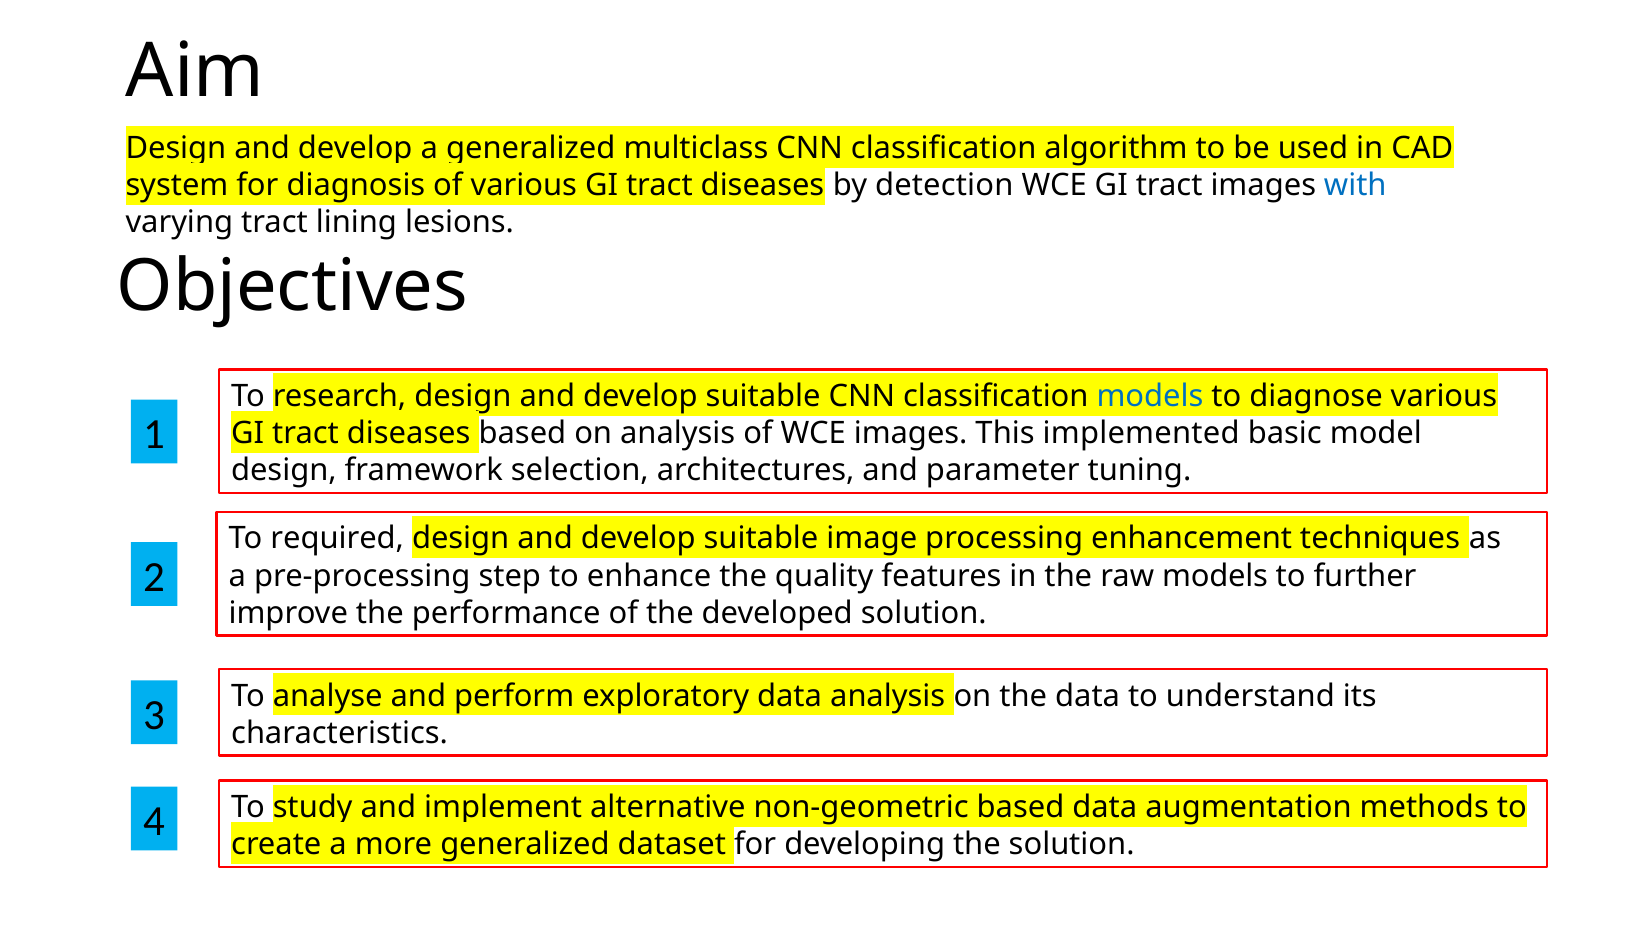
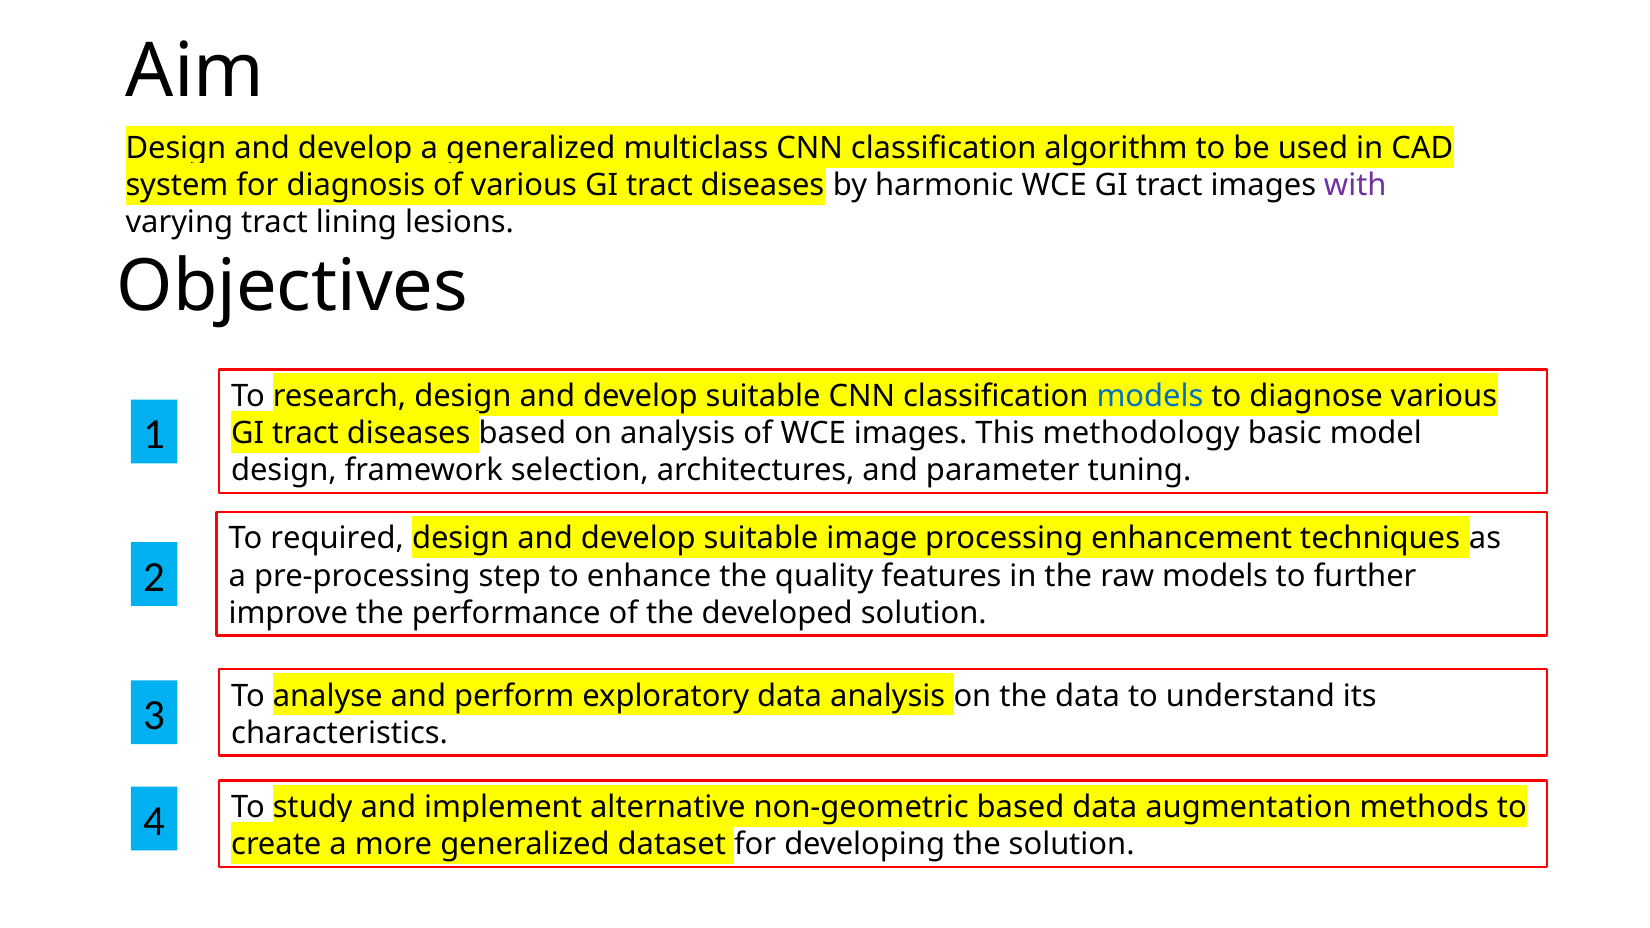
detection: detection -> harmonic
with colour: blue -> purple
implemented: implemented -> methodology
